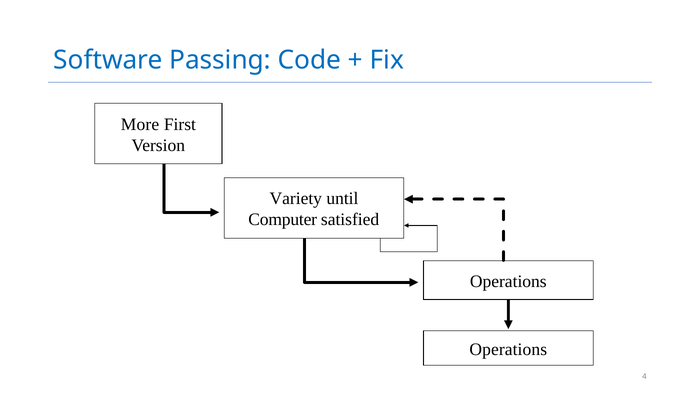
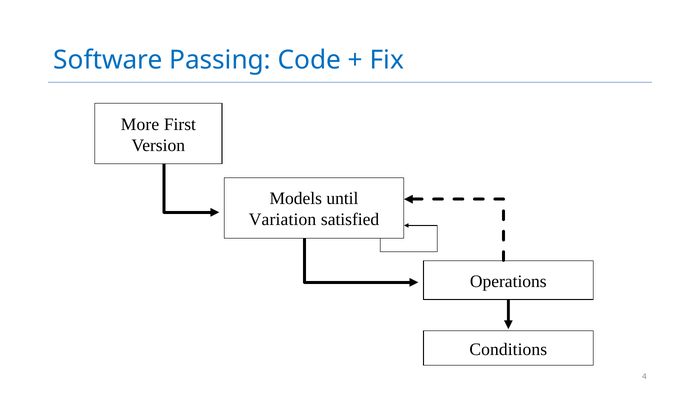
Variety: Variety -> Models
Computer: Computer -> Variation
Operations at (508, 349): Operations -> Conditions
